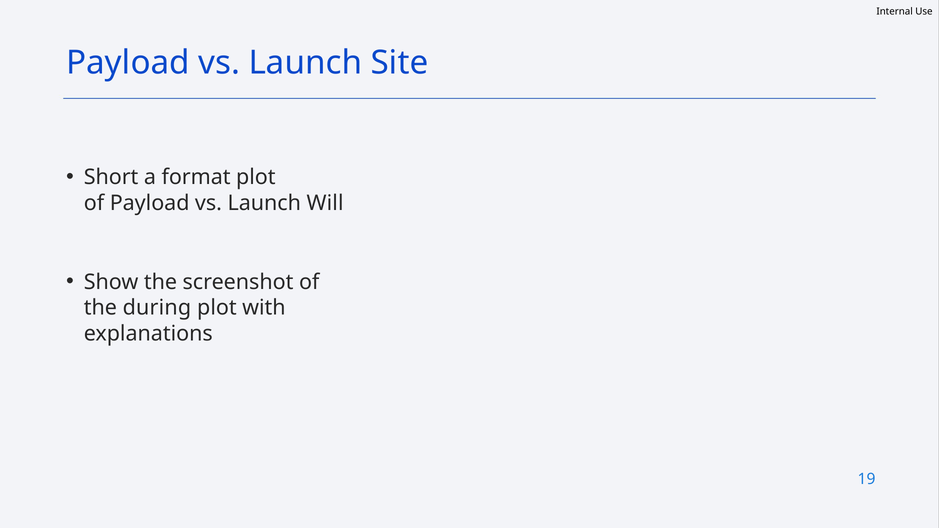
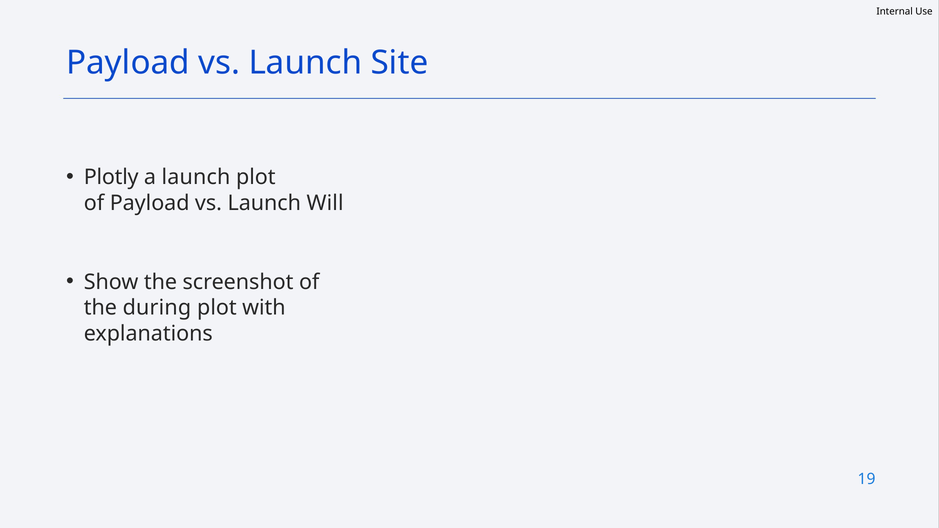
Short: Short -> Plotly
a format: format -> launch
